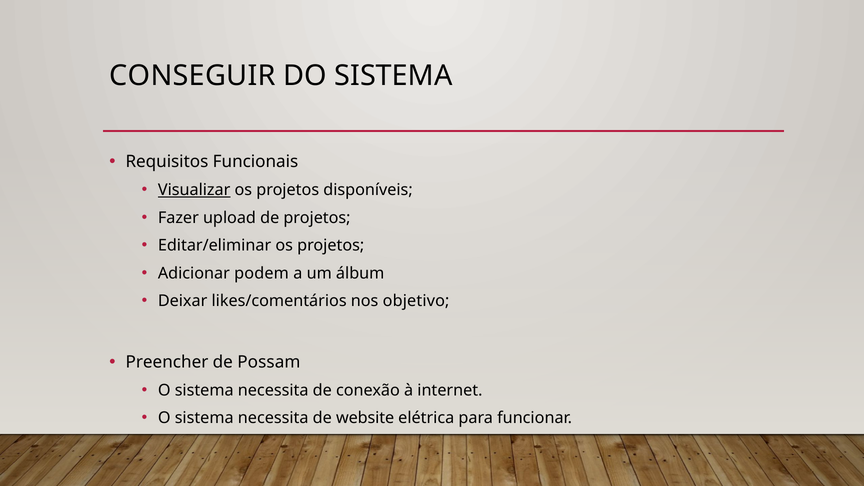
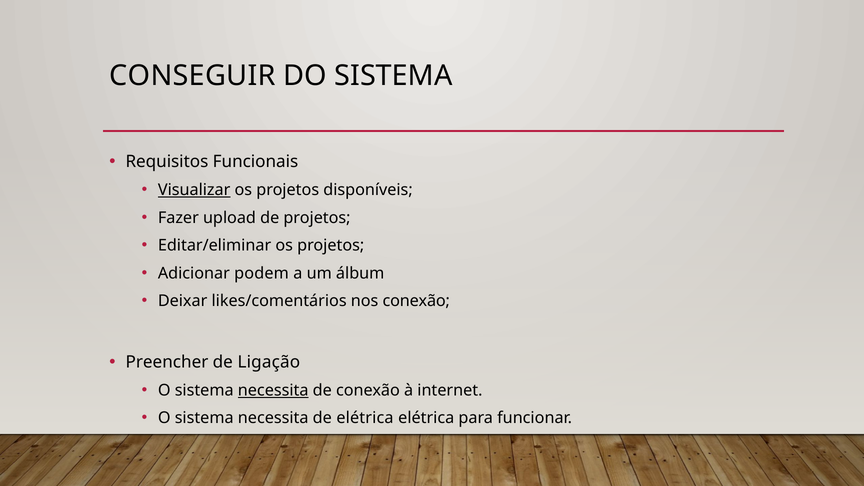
nos objetivo: objetivo -> conexão
Possam: Possam -> Ligação
necessita at (273, 390) underline: none -> present
de website: website -> elétrica
